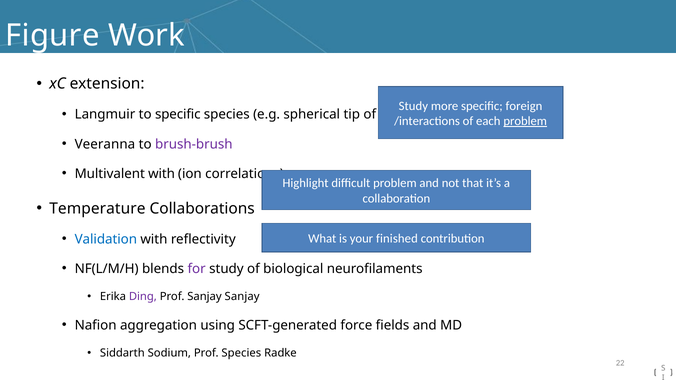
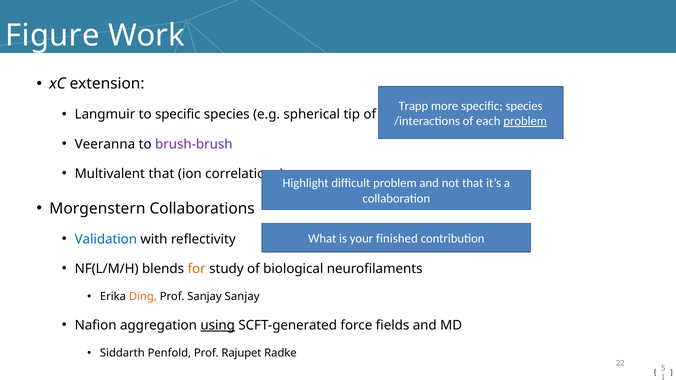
Study at (413, 106): Study -> Trapp
more specific foreign: foreign -> species
Multivalent with: with -> that
Temperature: Temperature -> Morgenstern
for colour: purple -> orange
Ding colour: purple -> orange
using underline: none -> present
Sodium: Sodium -> Penfold
Prof Species: Species -> Rajupet
